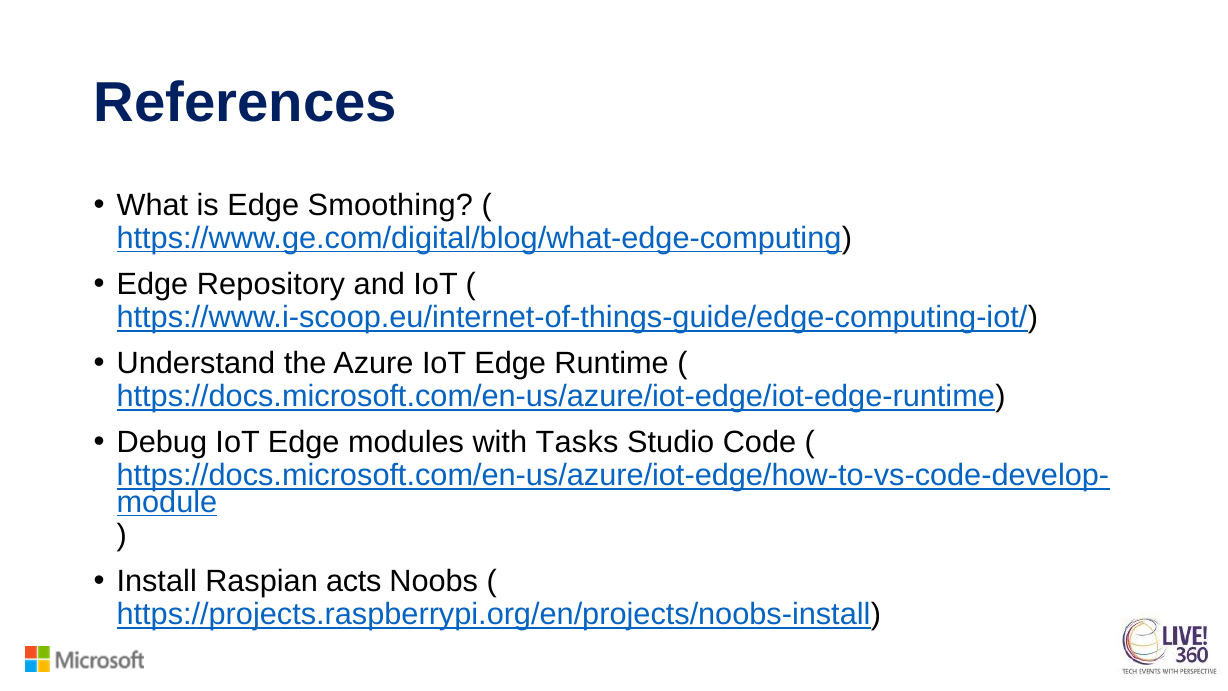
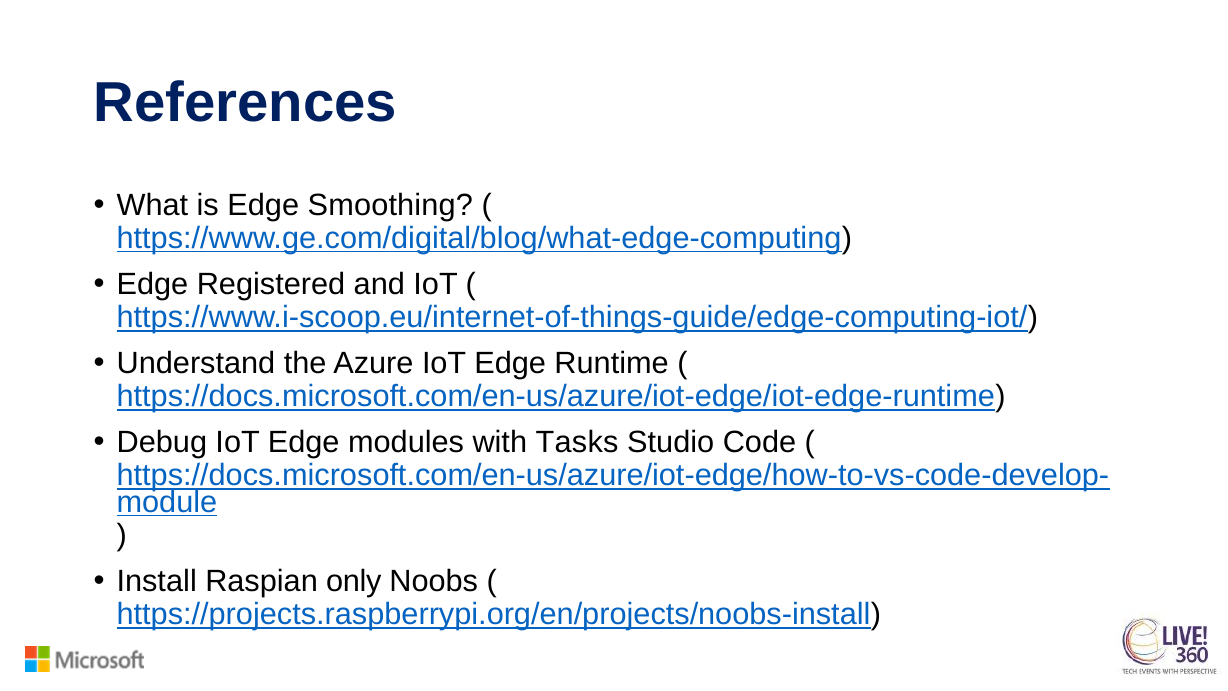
Repository: Repository -> Registered
acts: acts -> only
